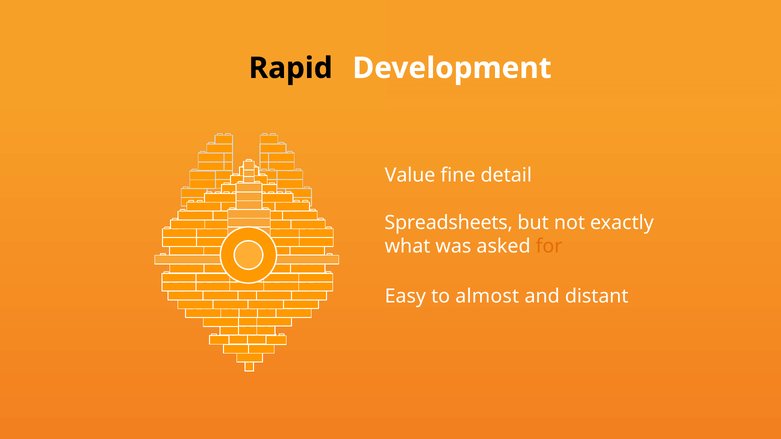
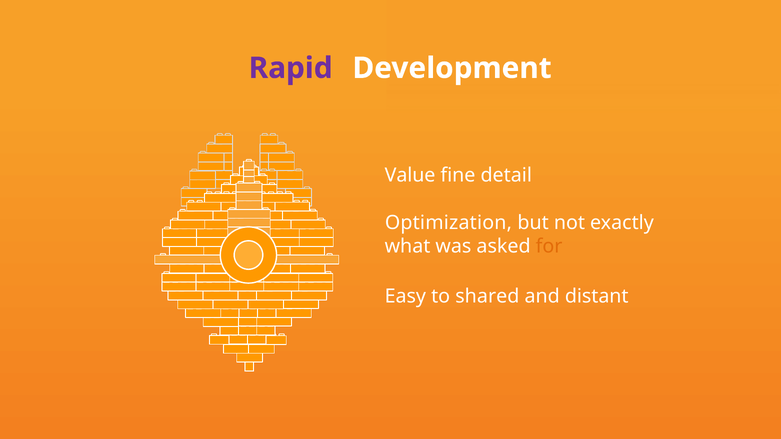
Rapid colour: black -> purple
Spreadsheets: Spreadsheets -> Optimization
almost: almost -> shared
